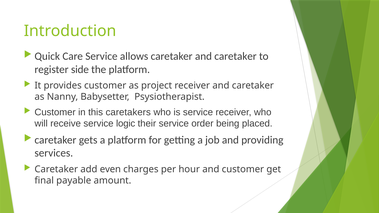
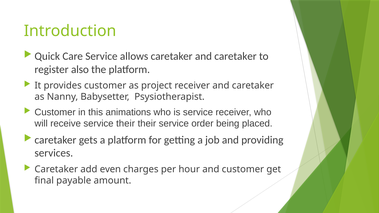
side: side -> also
caretakers: caretakers -> animations
service logic: logic -> their
